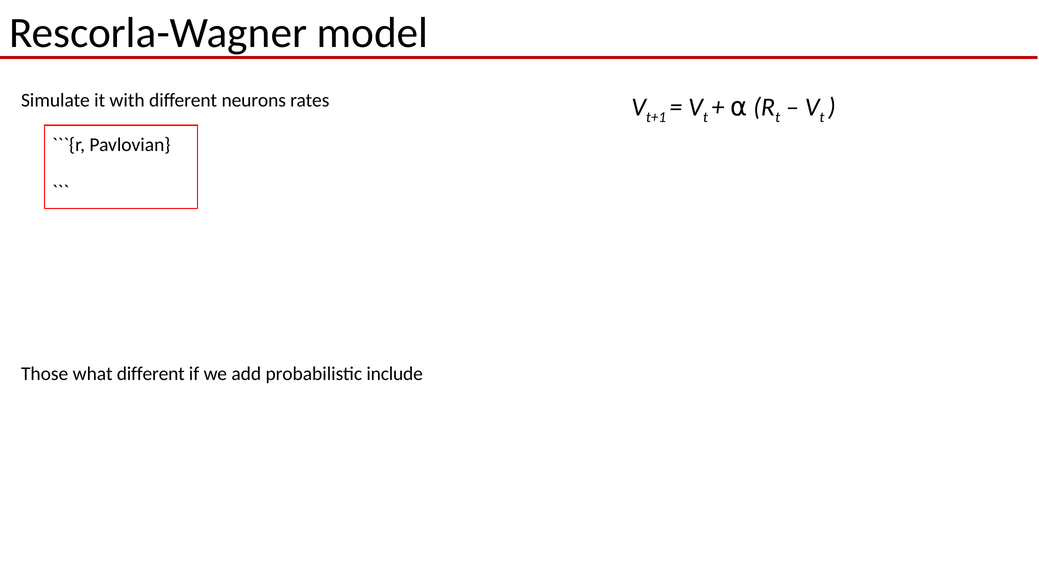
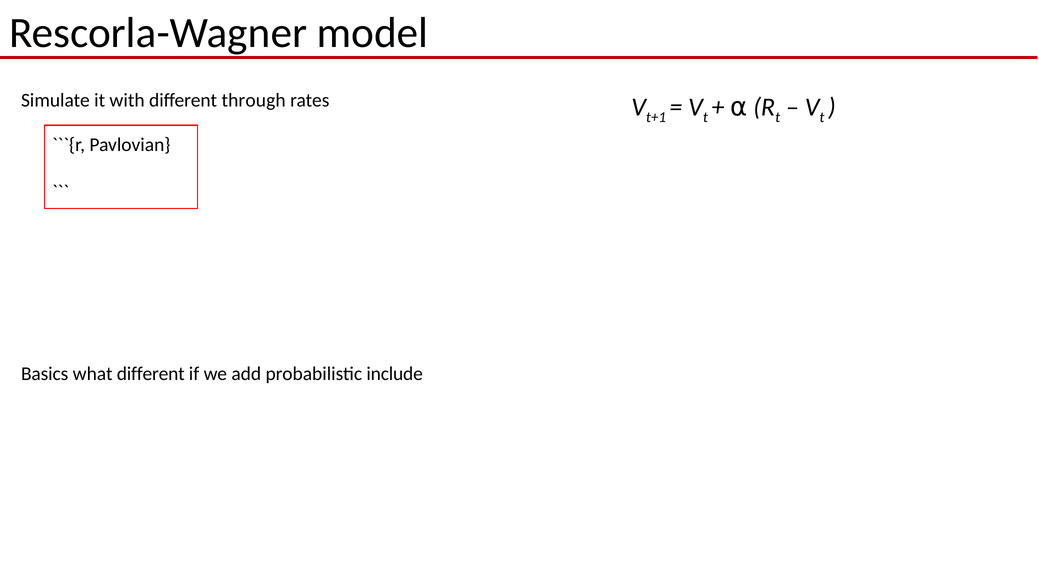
neurons: neurons -> through
Those: Those -> Basics
